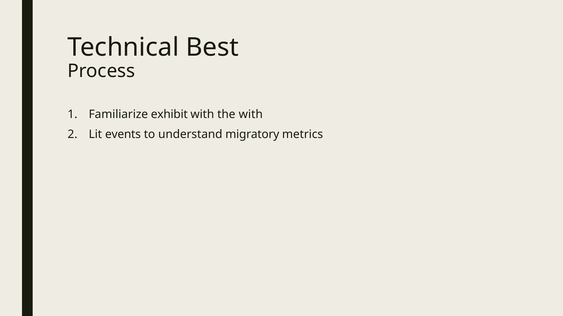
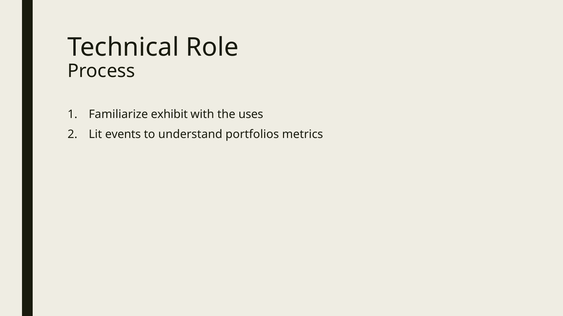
Best: Best -> Role
the with: with -> uses
migratory: migratory -> portfolios
